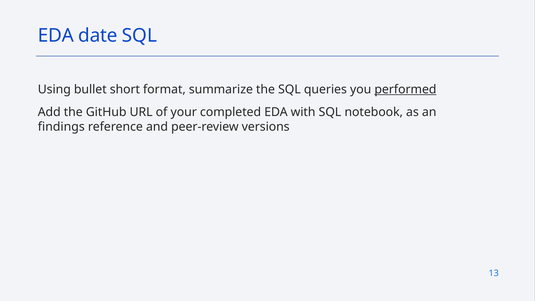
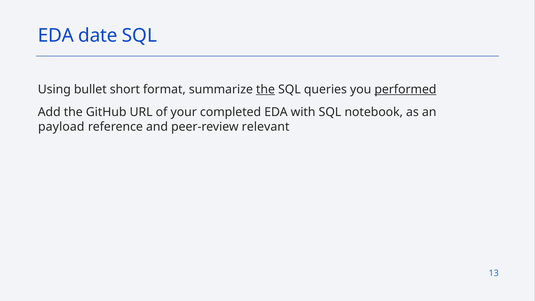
the at (266, 89) underline: none -> present
findings: findings -> payload
versions: versions -> relevant
